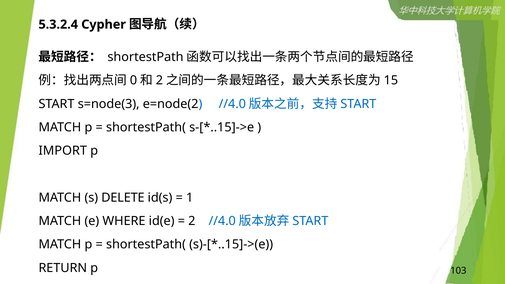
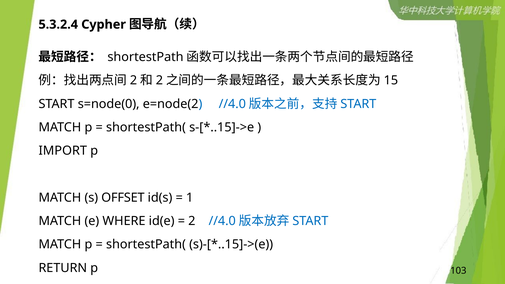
0 at (134, 80): 0 -> 2
s=node(3: s=node(3 -> s=node(0
DELETE: DELETE -> OFFSET
